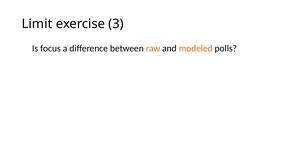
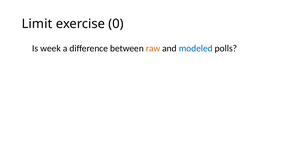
3: 3 -> 0
focus: focus -> week
modeled colour: orange -> blue
